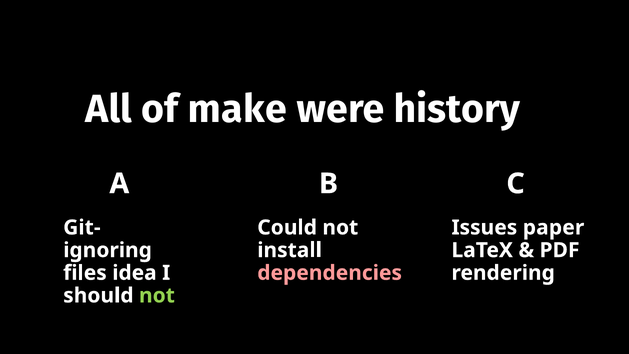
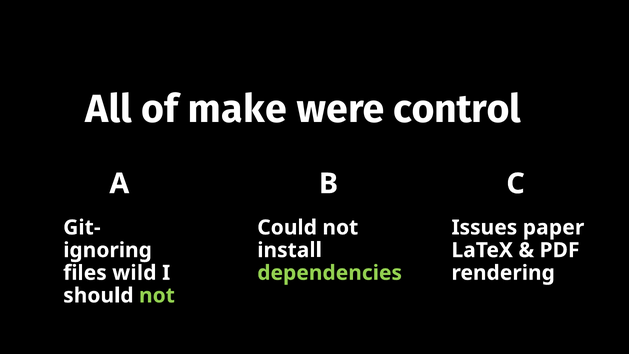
history: history -> control
idea: idea -> wild
dependencies colour: pink -> light green
